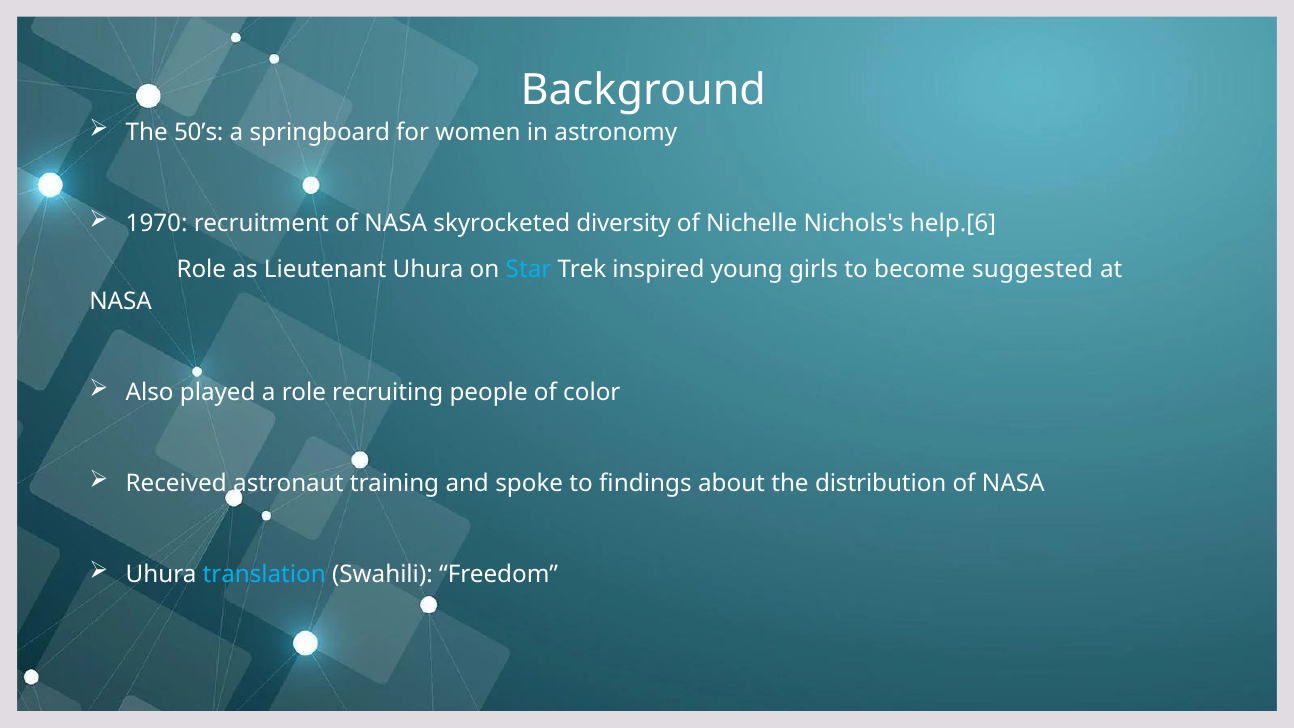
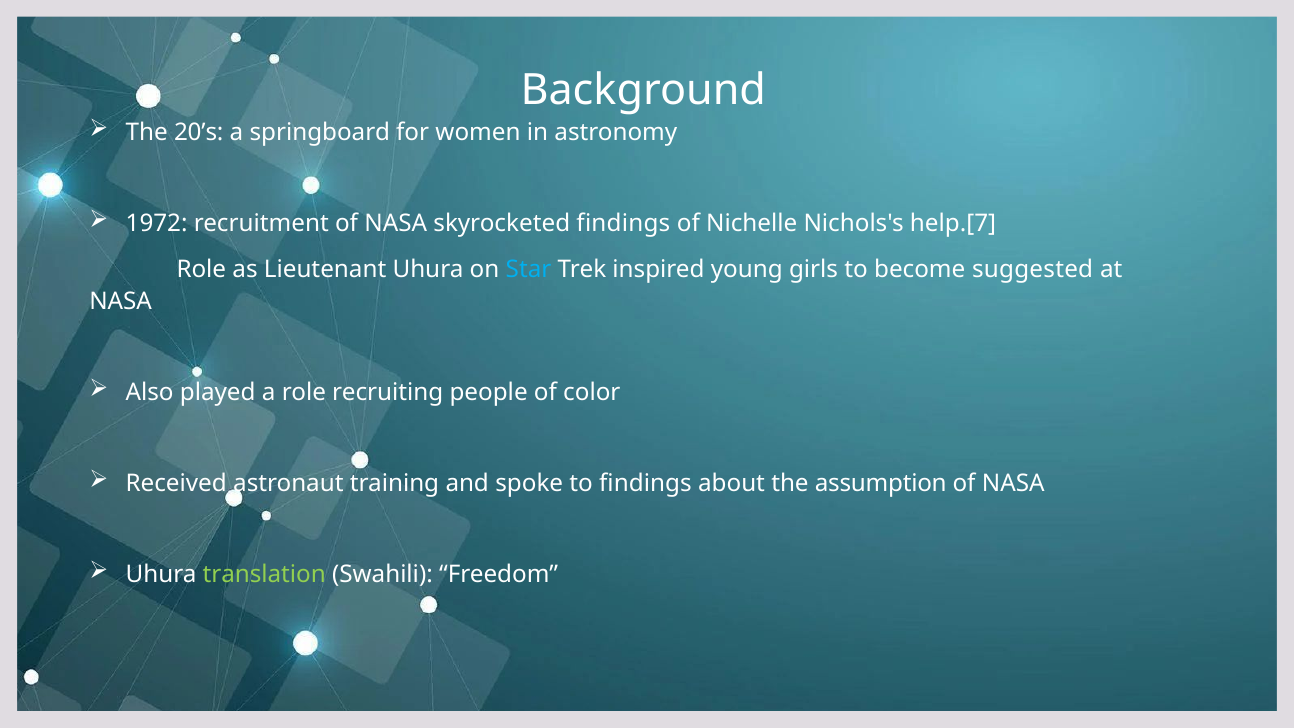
50’s: 50’s -> 20’s
1970: 1970 -> 1972
skyrocketed diversity: diversity -> findings
help.[6: help.[6 -> help.[7
distribution: distribution -> assumption
translation colour: light blue -> light green
